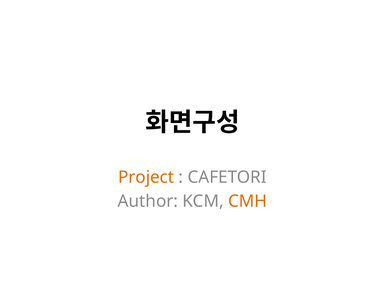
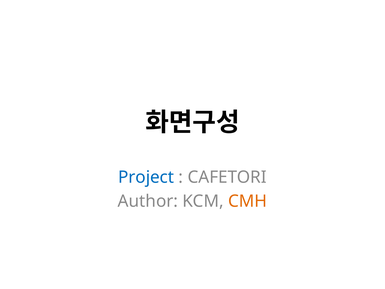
Project colour: orange -> blue
